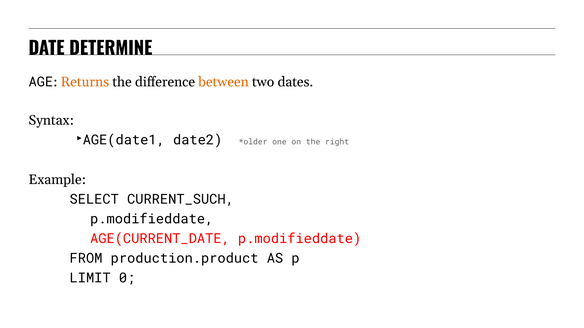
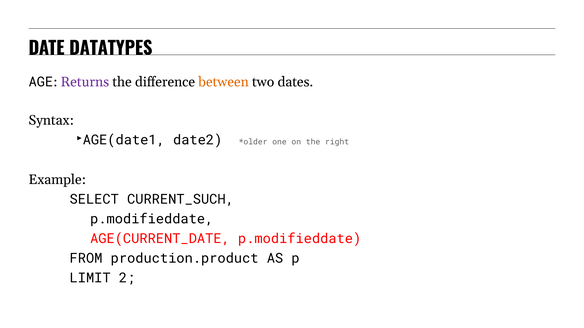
DETERMINE: DETERMINE -> DATATYPES
Returns colour: orange -> purple
0: 0 -> 2
